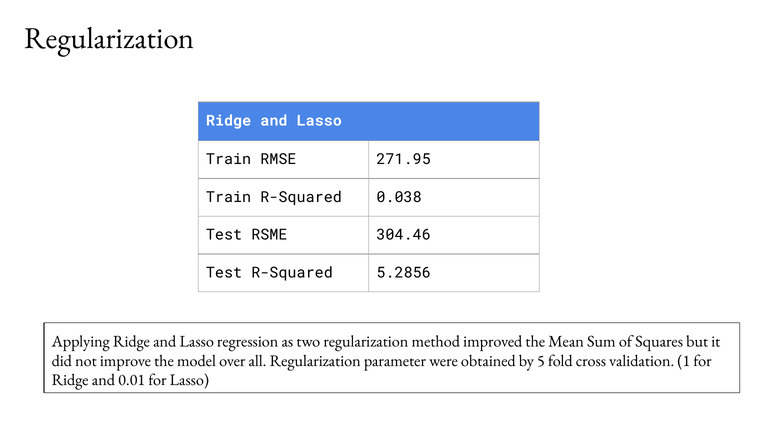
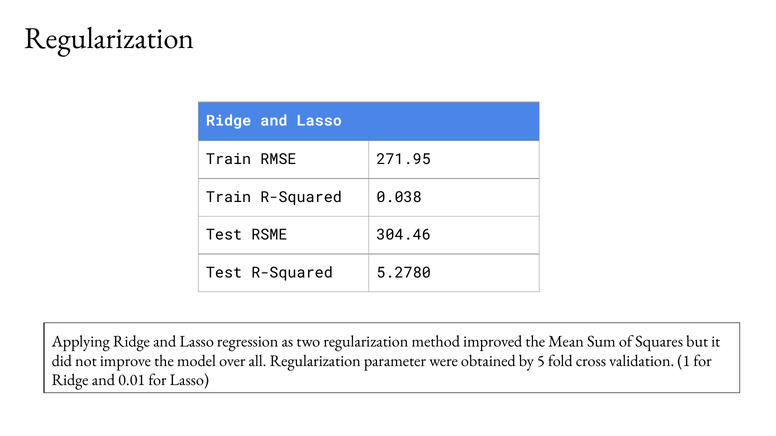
5.2856: 5.2856 -> 5.2780
